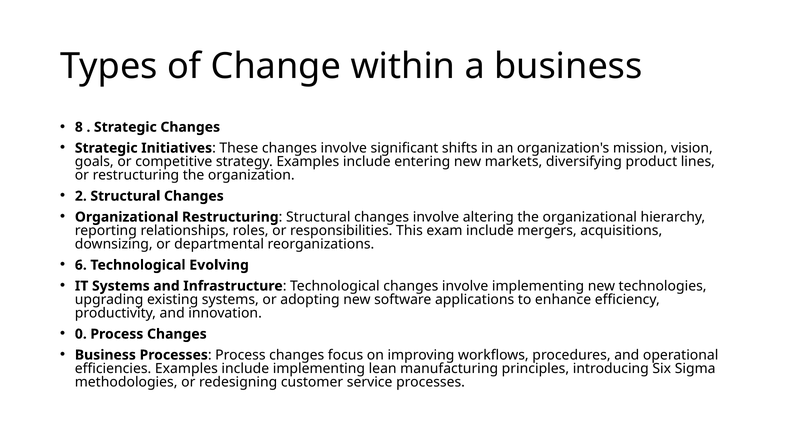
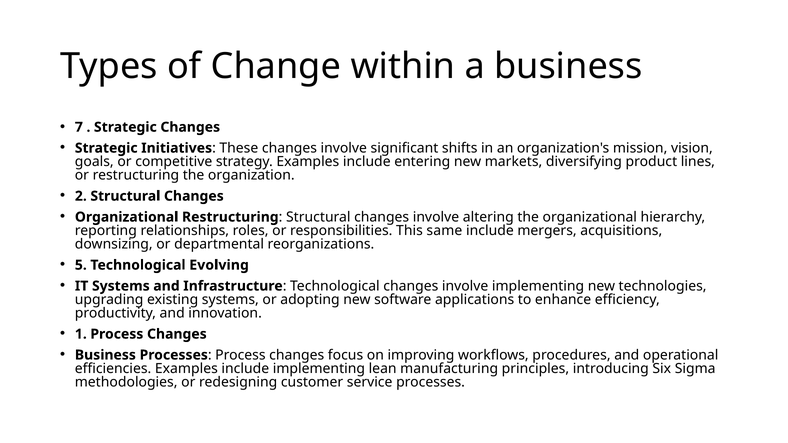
8: 8 -> 7
exam: exam -> same
6: 6 -> 5
0: 0 -> 1
